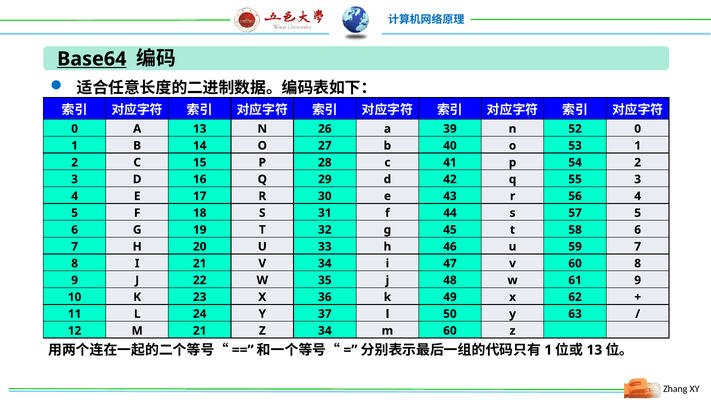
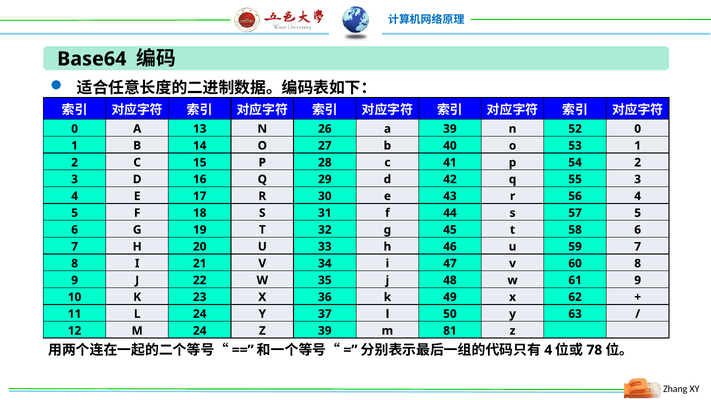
Base64 underline: present -> none
M 21: 21 -> 24
Z 34: 34 -> 39
m 60: 60 -> 81
1 at (548, 350): 1 -> 4
13 at (594, 350): 13 -> 78
